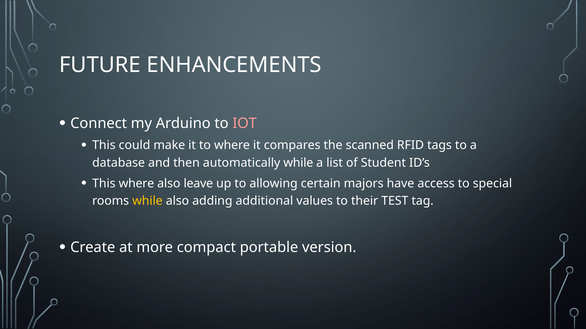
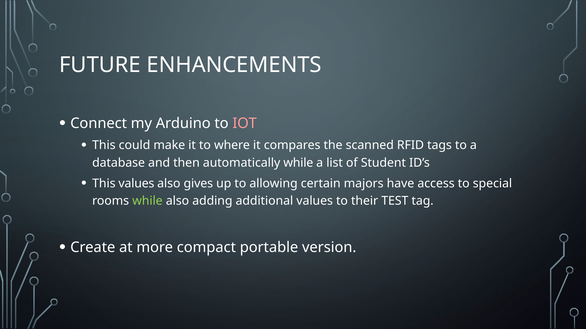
This where: where -> values
leave: leave -> gives
while at (147, 201) colour: yellow -> light green
